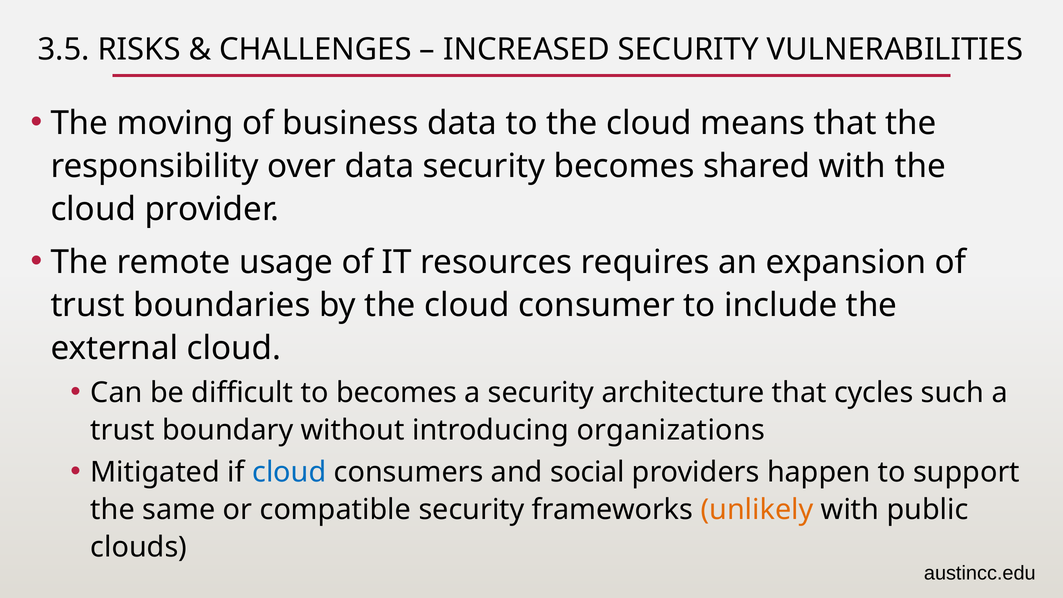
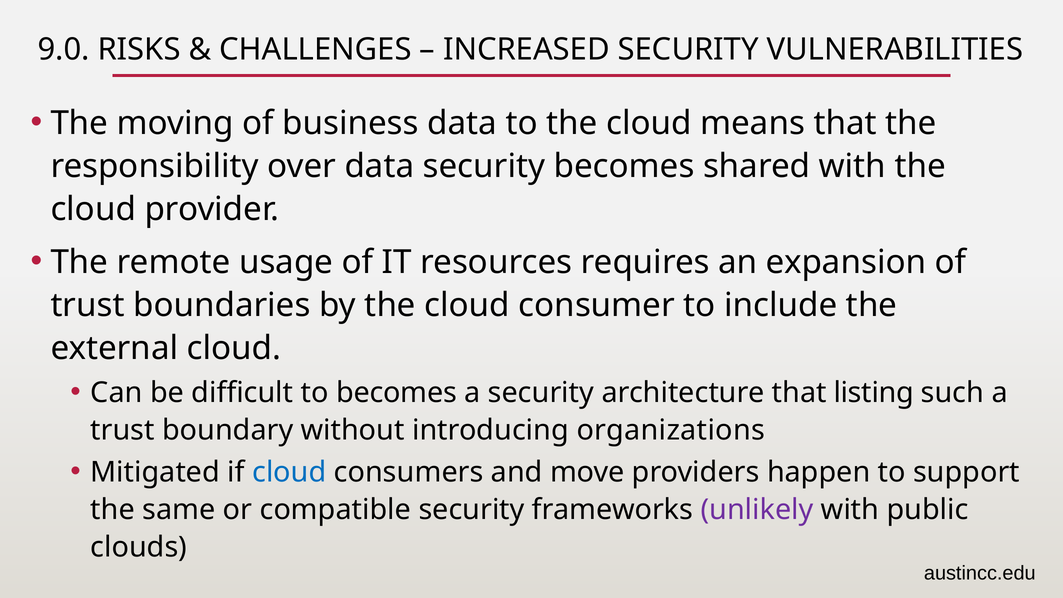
3.5: 3.5 -> 9.0
cycles: cycles -> listing
social: social -> move
unlikely colour: orange -> purple
